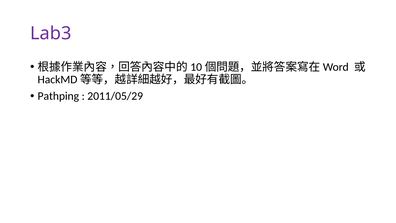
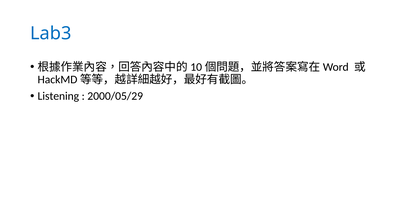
Lab3 colour: purple -> blue
Pathping: Pathping -> Listening
2011/05/29: 2011/05/29 -> 2000/05/29
